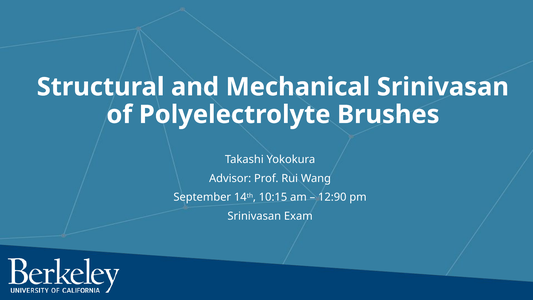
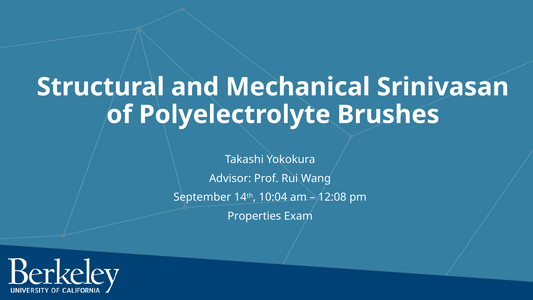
10:15: 10:15 -> 10:04
12:90: 12:90 -> 12:08
Srinivasan at (254, 216): Srinivasan -> Properties
